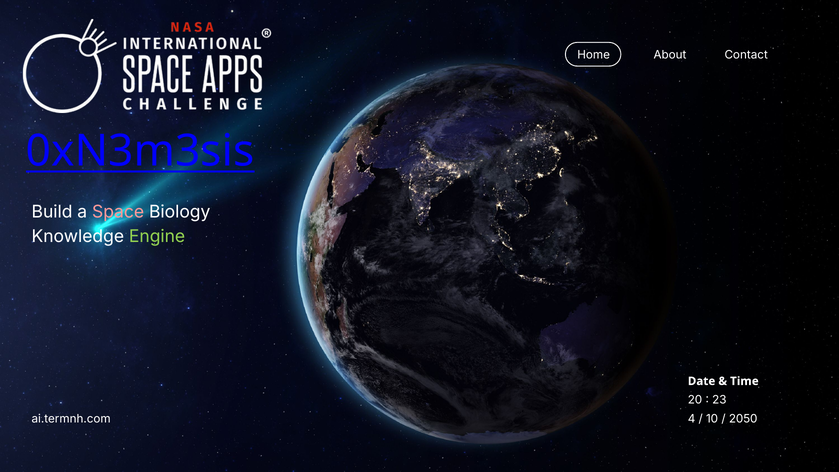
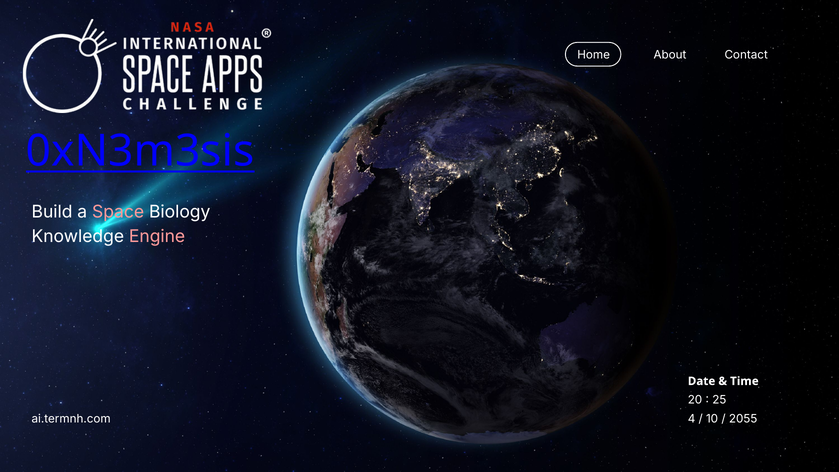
Engine colour: light green -> pink
23: 23 -> 25
2050: 2050 -> 2055
